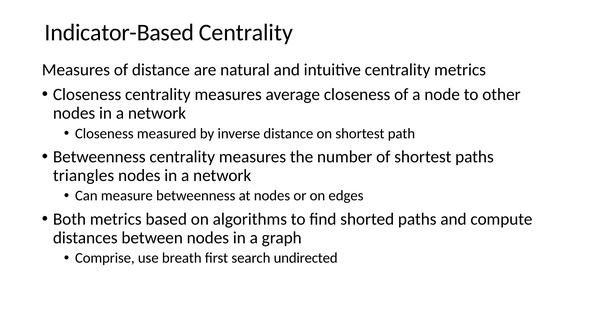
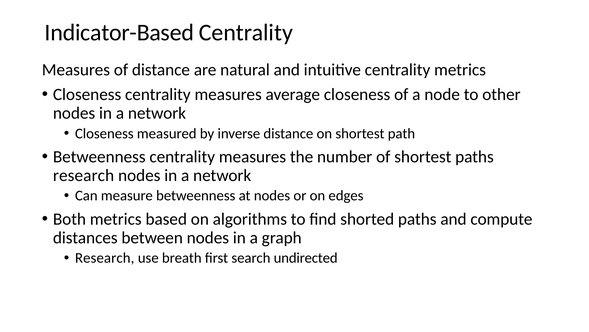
triangles at (84, 175): triangles -> research
Comprise at (105, 258): Comprise -> Research
